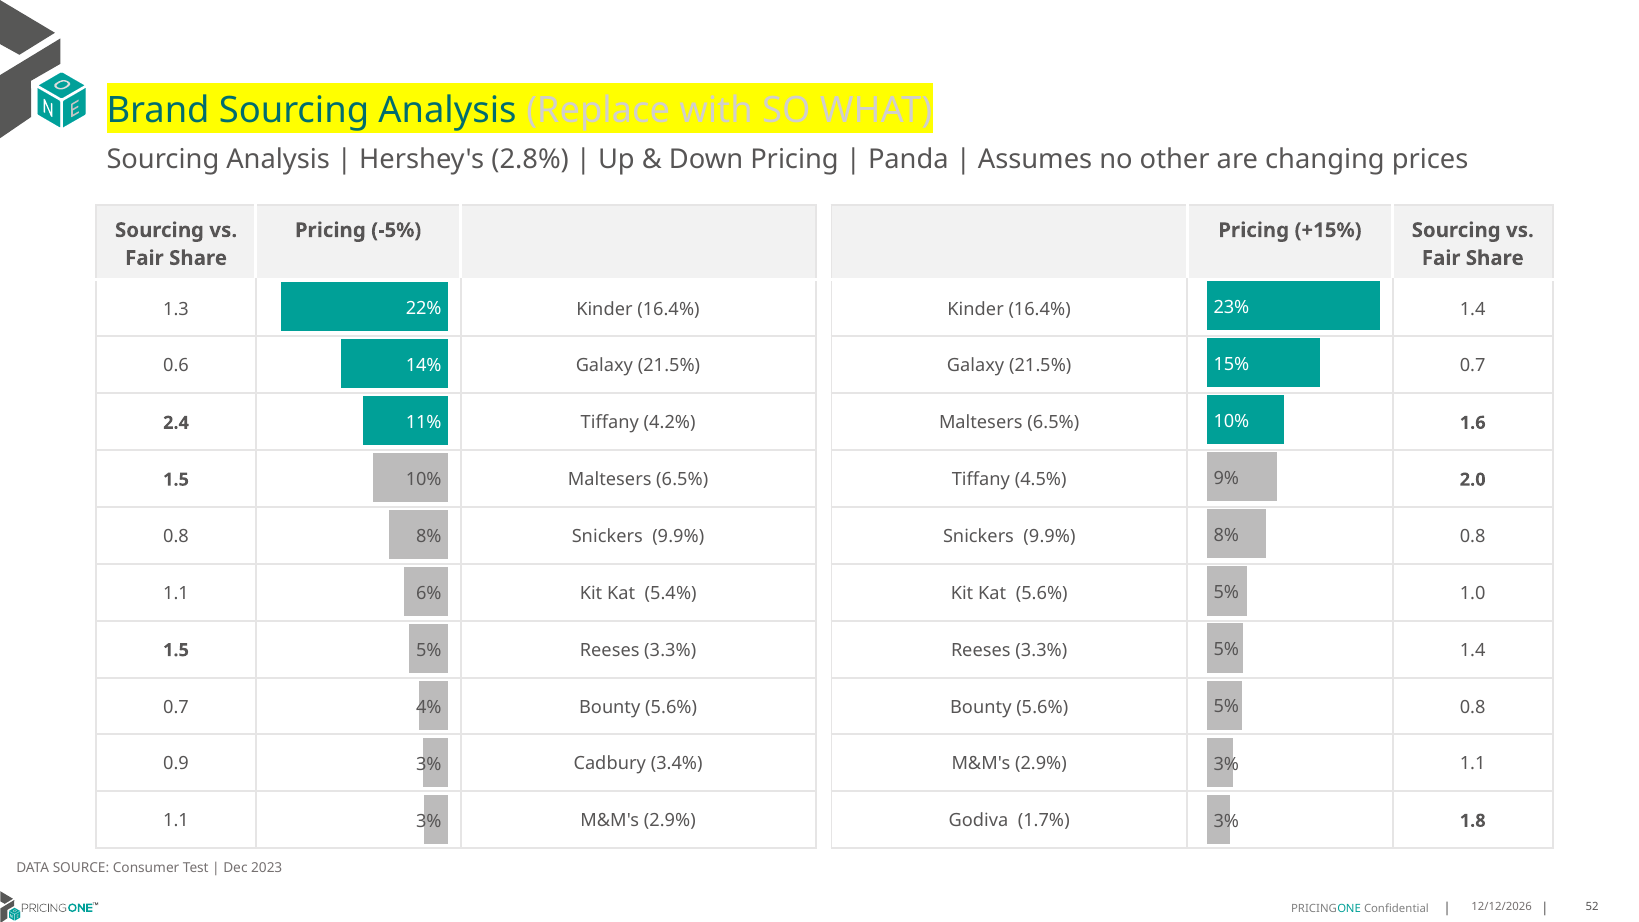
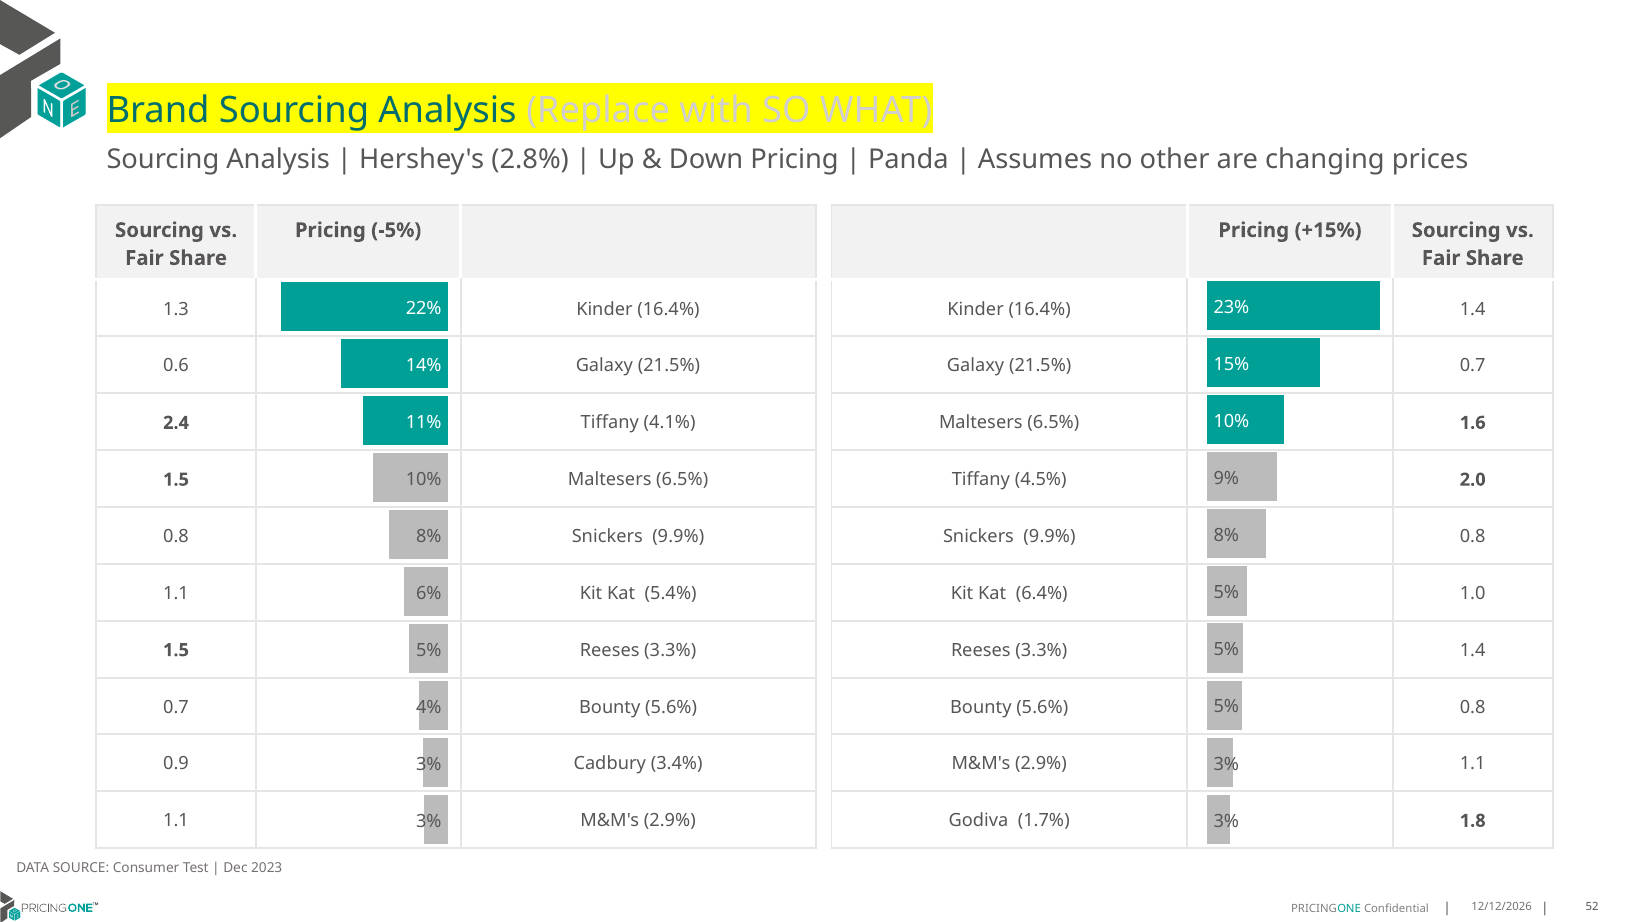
4.2%: 4.2% -> 4.1%
Kat 5.6%: 5.6% -> 6.4%
